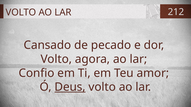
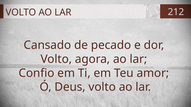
Deus underline: present -> none
